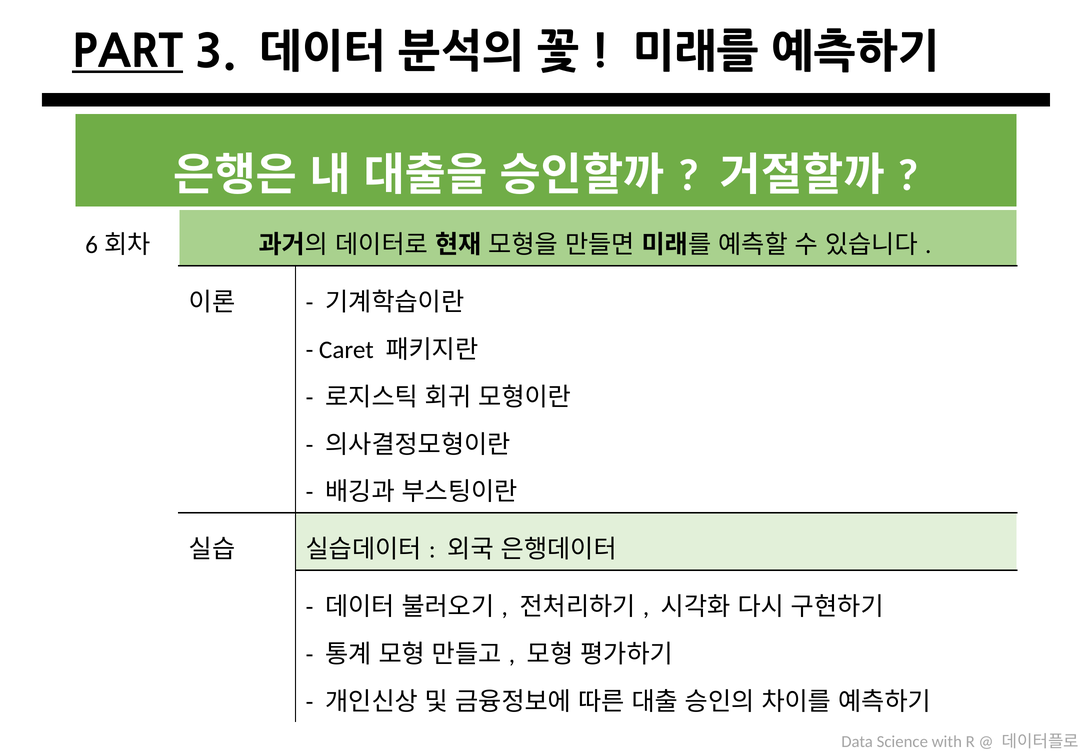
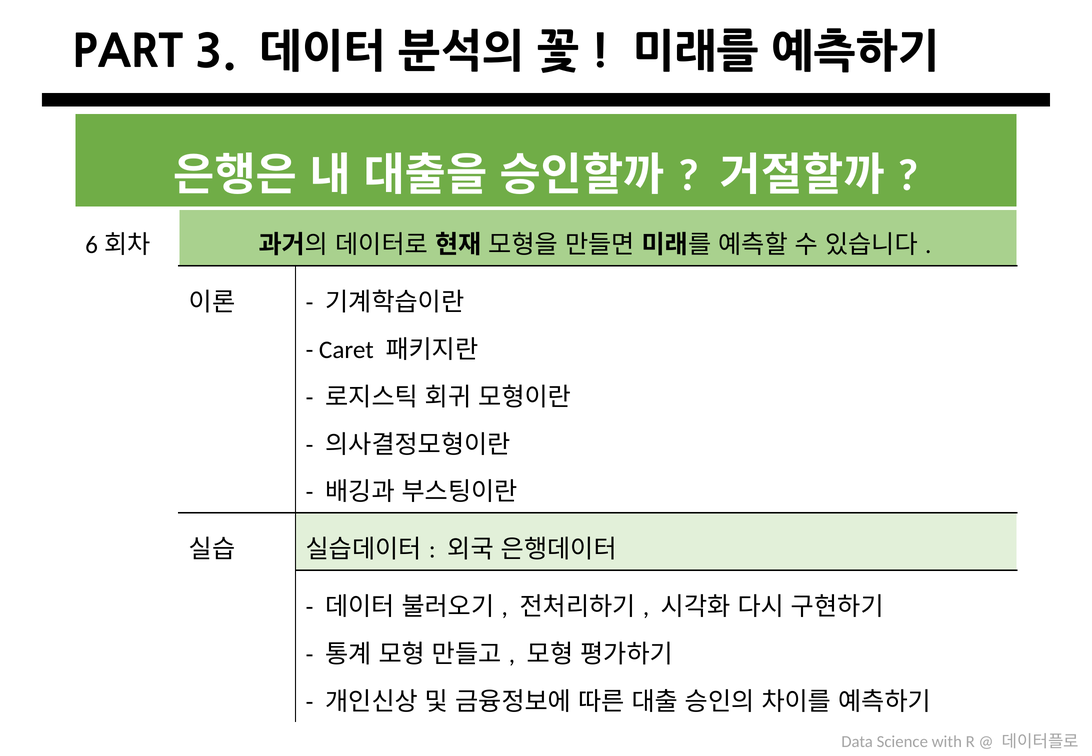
PART underline: present -> none
